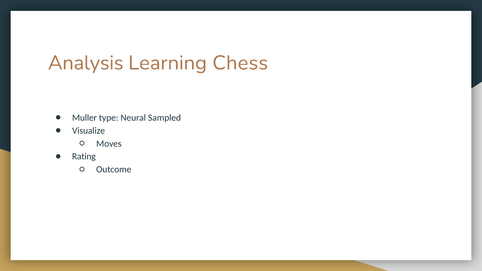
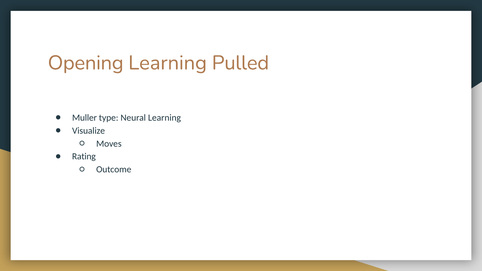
Analysis: Analysis -> Opening
Chess: Chess -> Pulled
Neural Sampled: Sampled -> Learning
